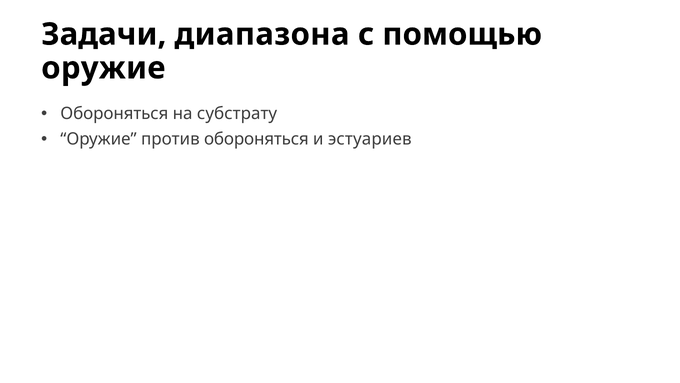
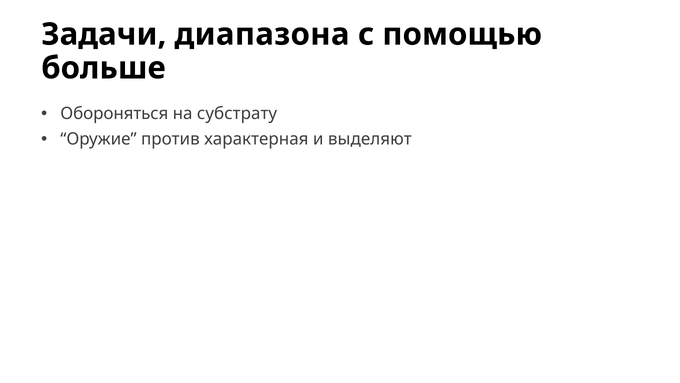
оружие at (103, 68): оружие -> больше
против обороняться: обороняться -> характерная
эстуариев: эстуариев -> выделяют
